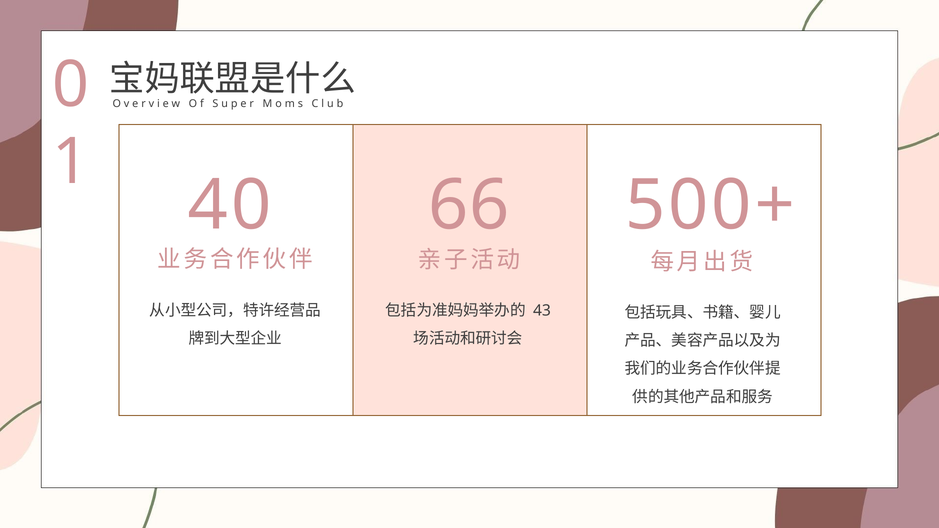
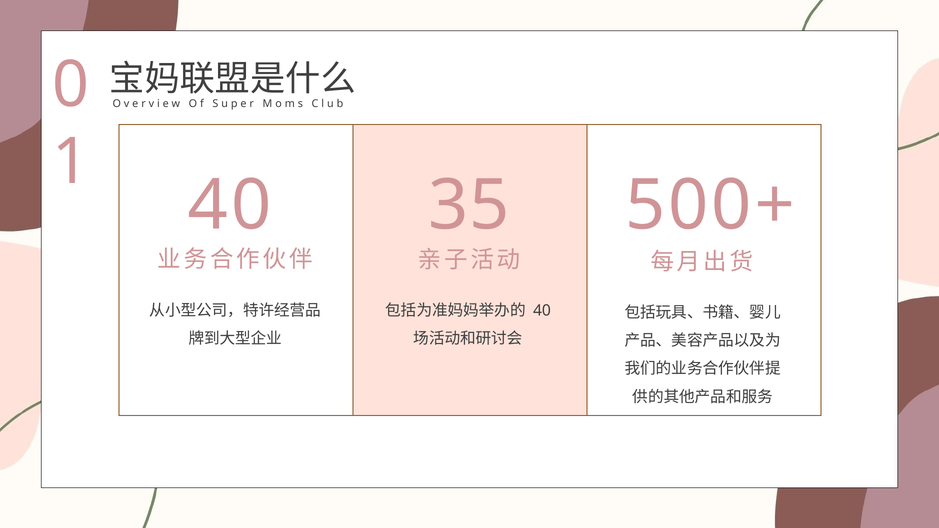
66: 66 -> 35
43 at (542, 311): 43 -> 40
